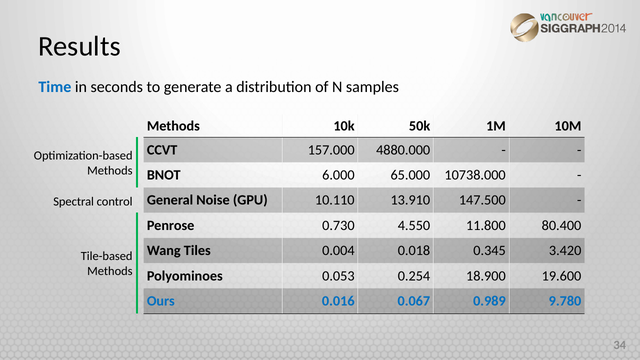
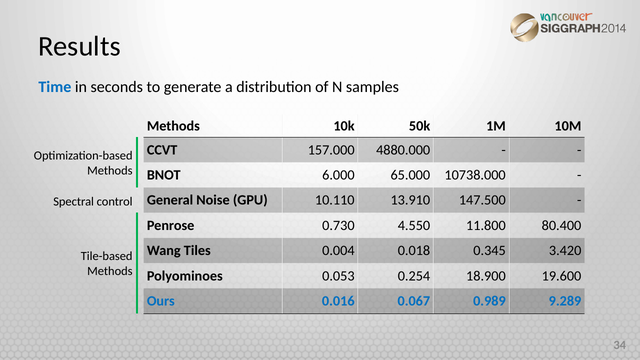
9.780: 9.780 -> 9.289
